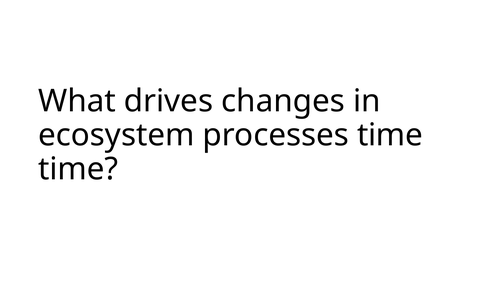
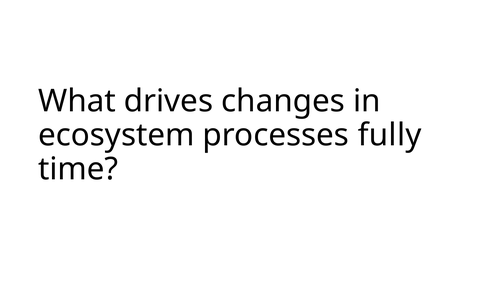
processes time: time -> fully
